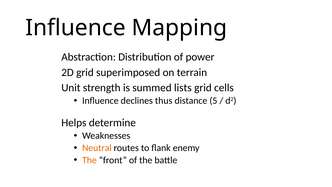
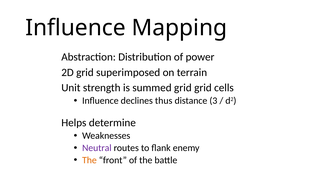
summed lists: lists -> grid
5: 5 -> 3
Neutral colour: orange -> purple
